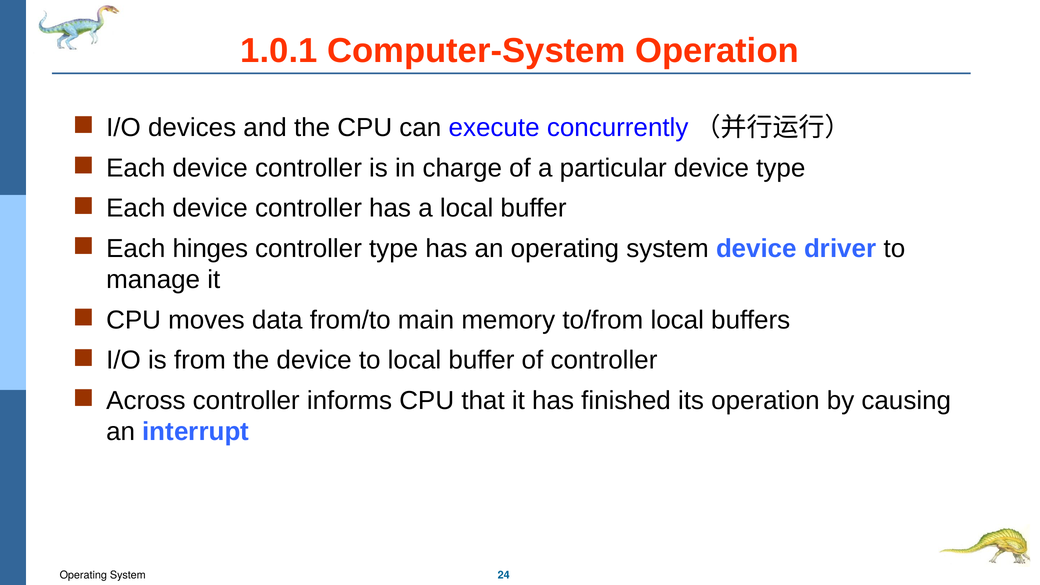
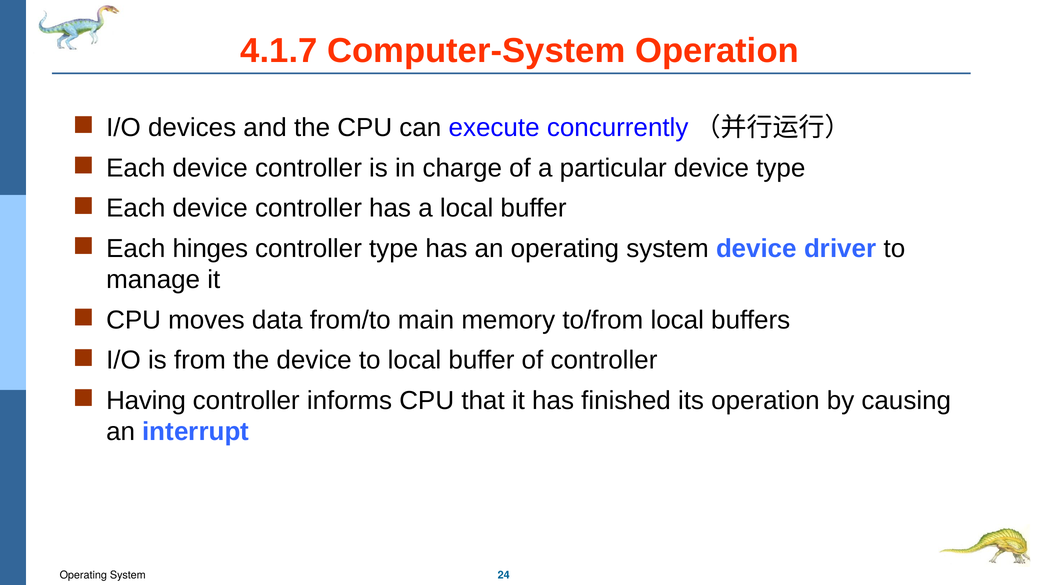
1.0.1: 1.0.1 -> 4.1.7
Across: Across -> Having
